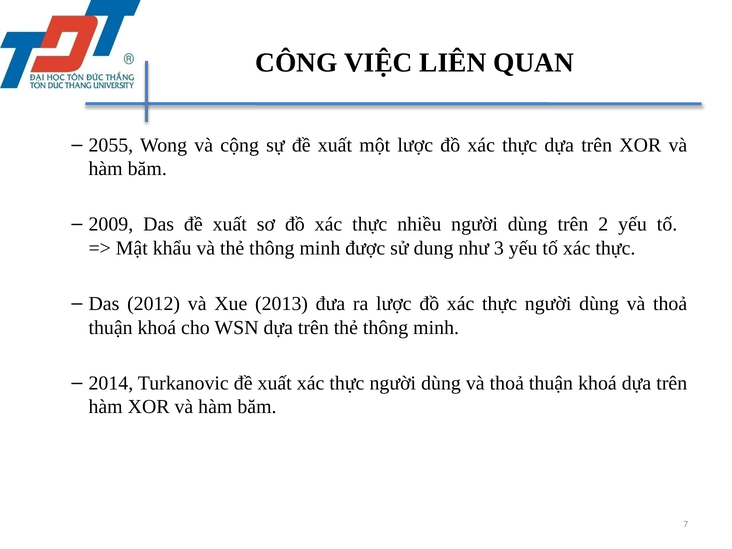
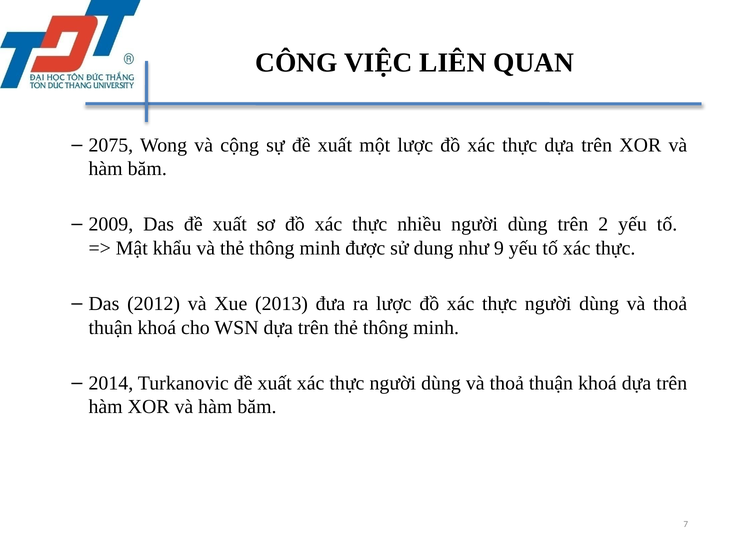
2055: 2055 -> 2075
3: 3 -> 9
